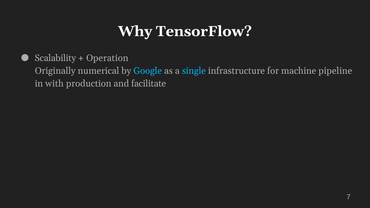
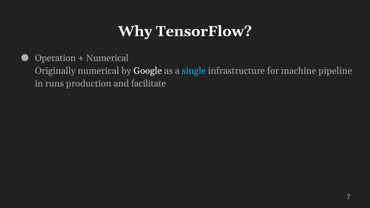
Scalability: Scalability -> Operation
Operation at (107, 58): Operation -> Numerical
Google colour: light blue -> white
with: with -> runs
